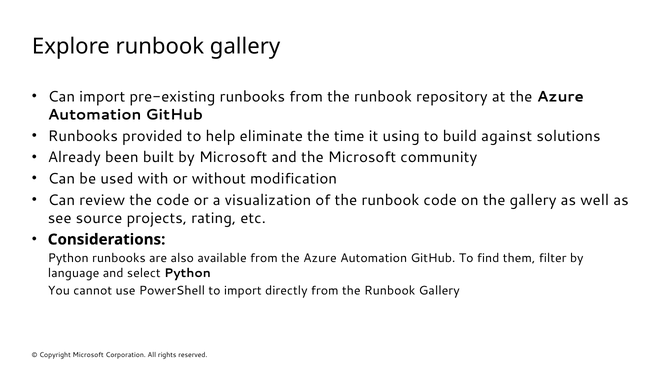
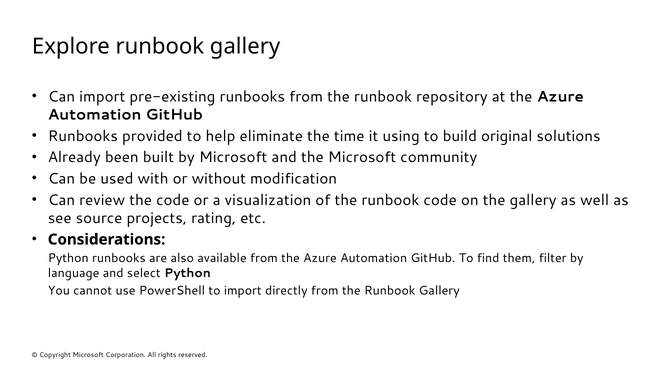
against: against -> original
